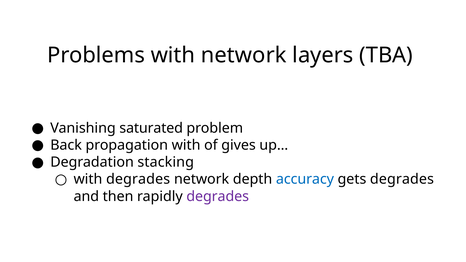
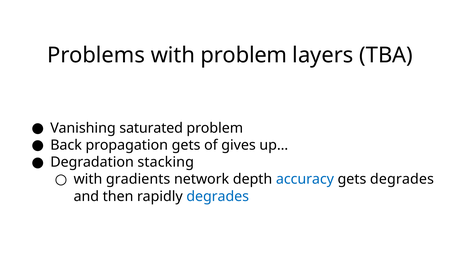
with network: network -> problem
propagation with: with -> gets
with degrades: degrades -> gradients
degrades at (218, 196) colour: purple -> blue
